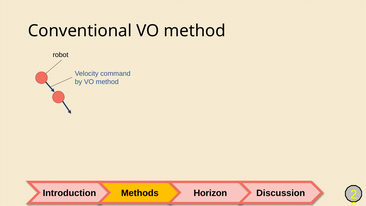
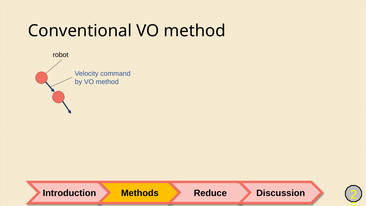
Horizon: Horizon -> Reduce
